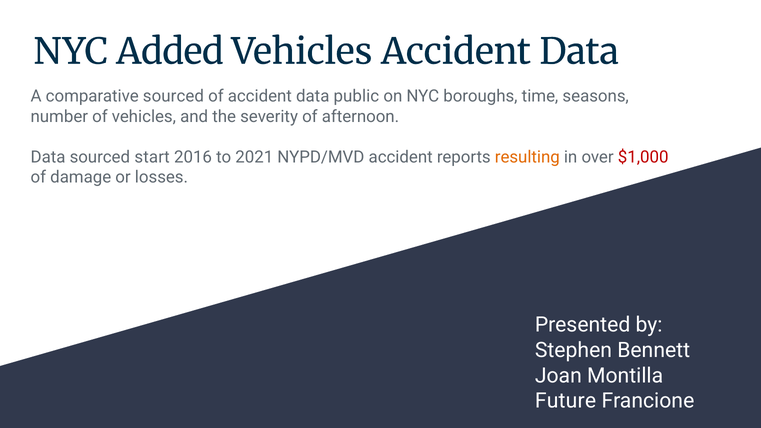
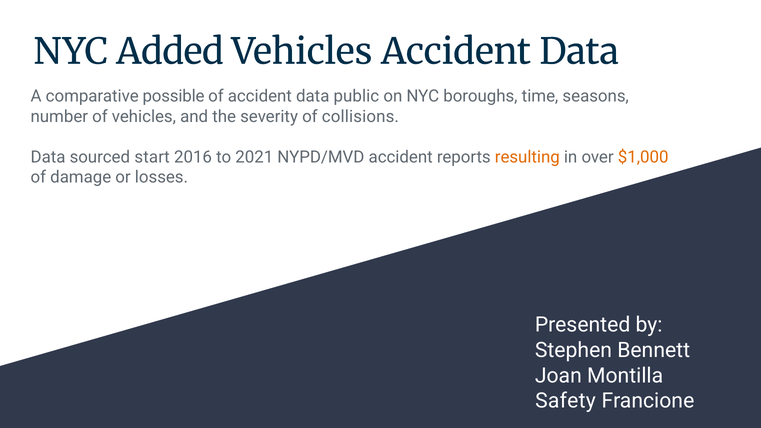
comparative sourced: sourced -> possible
afternoon: afternoon -> collisions
$1,000 colour: red -> orange
Future: Future -> Safety
